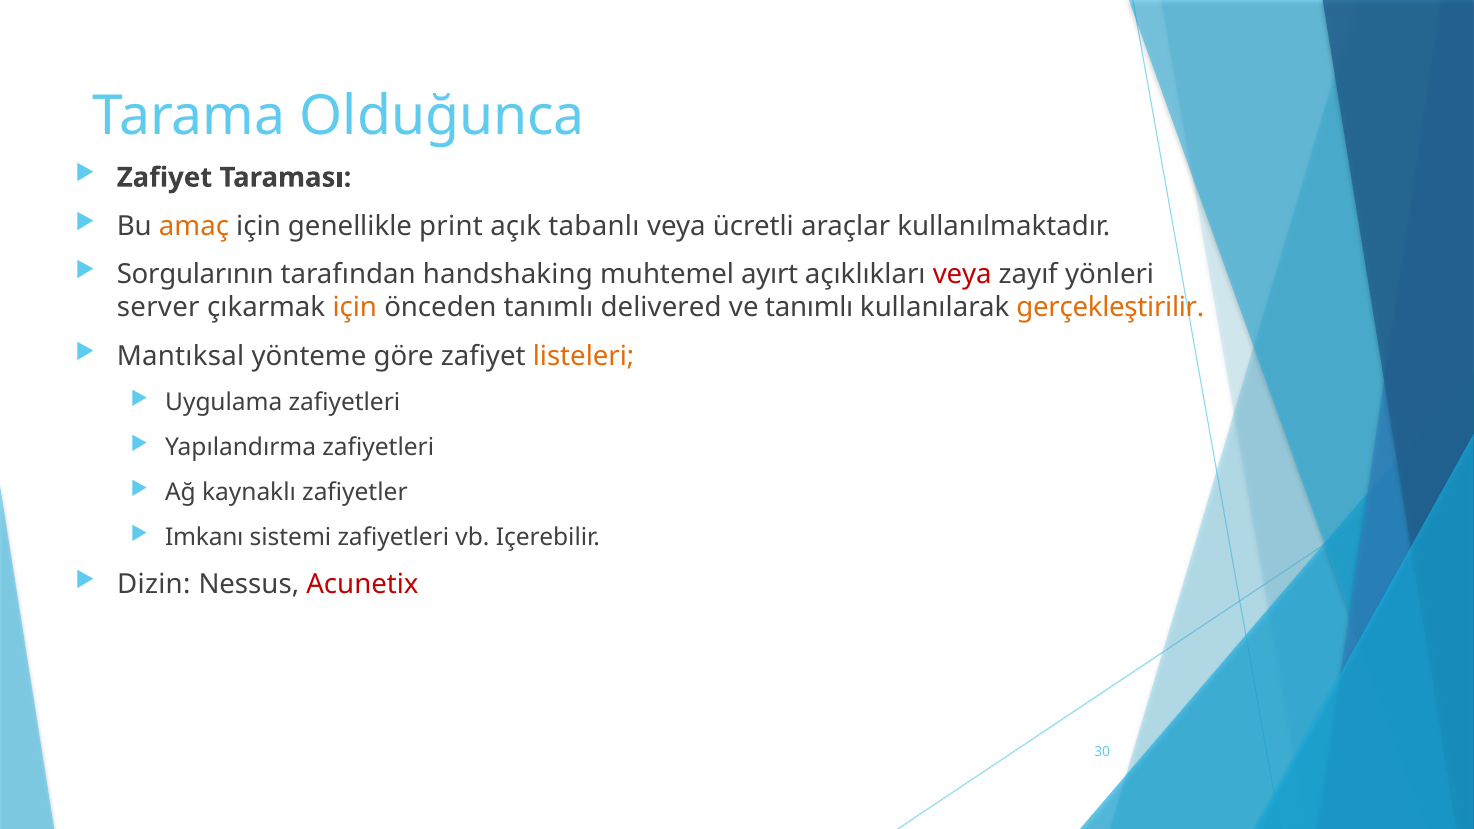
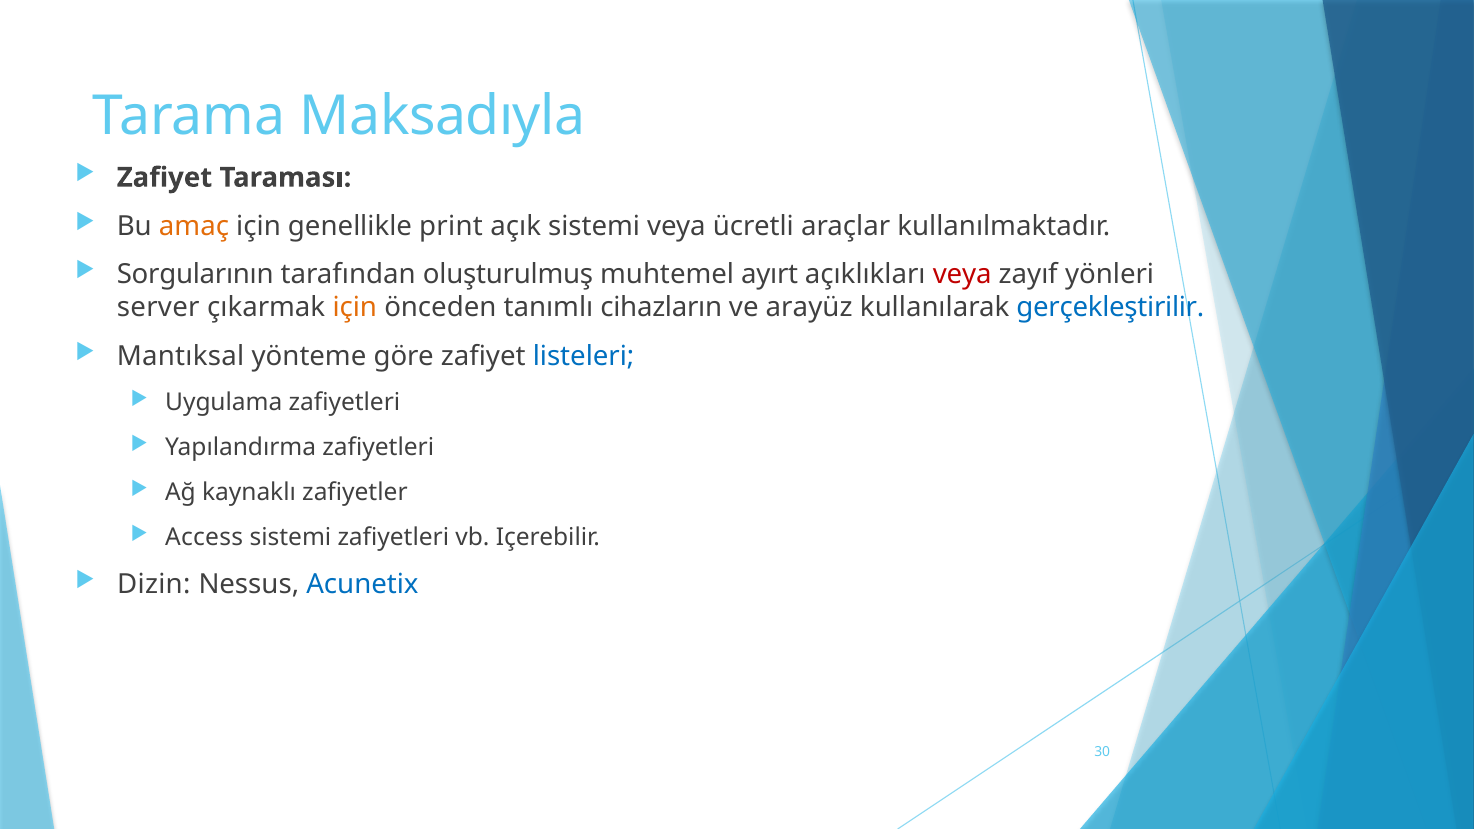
Olduğunca: Olduğunca -> Maksadıyla
açık tabanlı: tabanlı -> sistemi
handshaking: handshaking -> oluşturulmuş
delivered: delivered -> cihazların
ve tanımlı: tanımlı -> arayüz
gerçekleştirilir colour: orange -> blue
listeleri colour: orange -> blue
Imkanı: Imkanı -> Access
Acunetix colour: red -> blue
